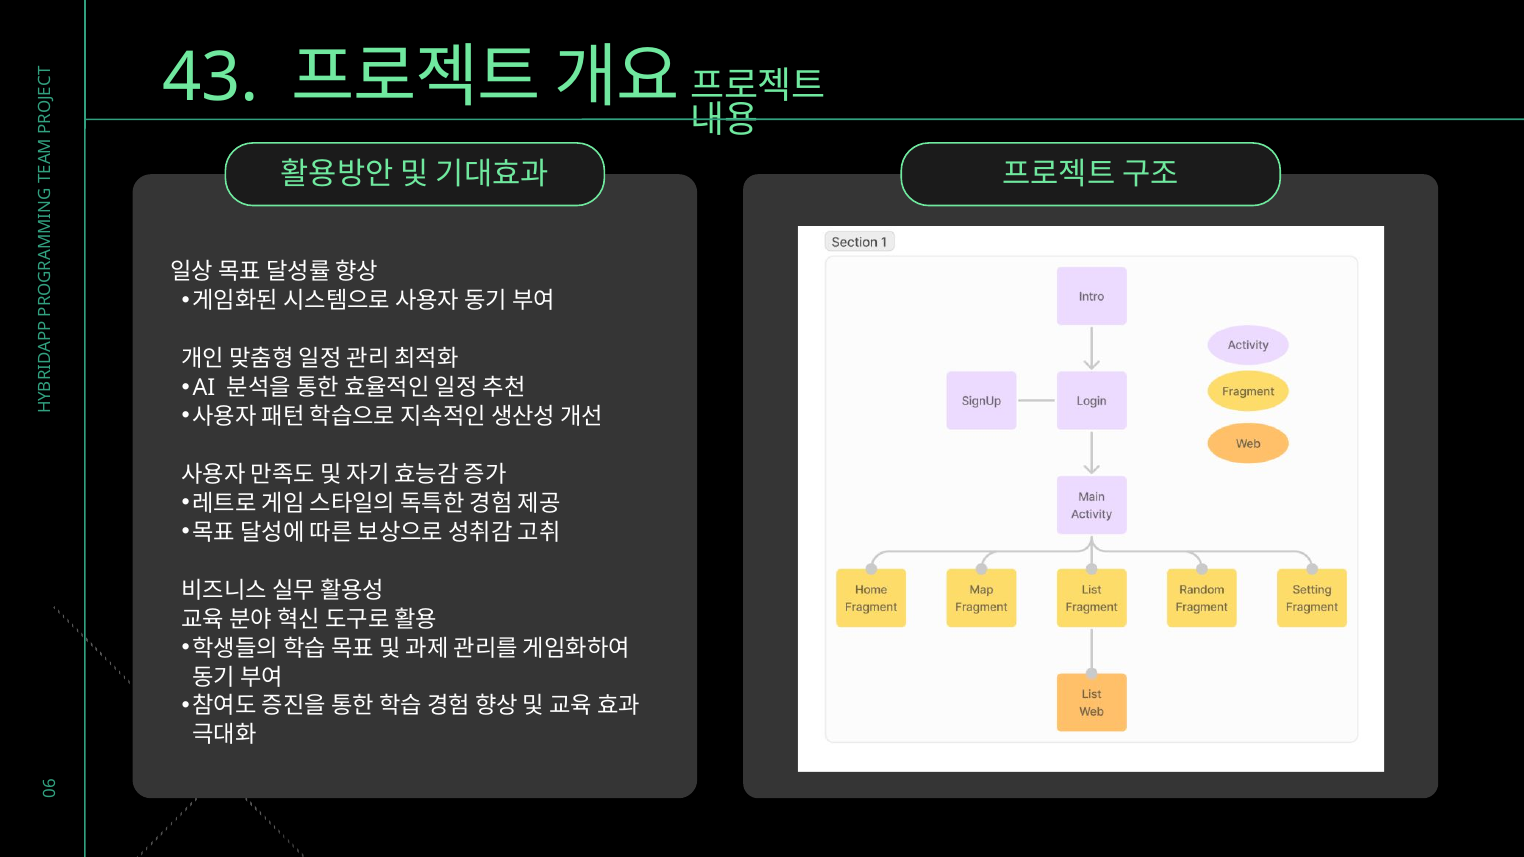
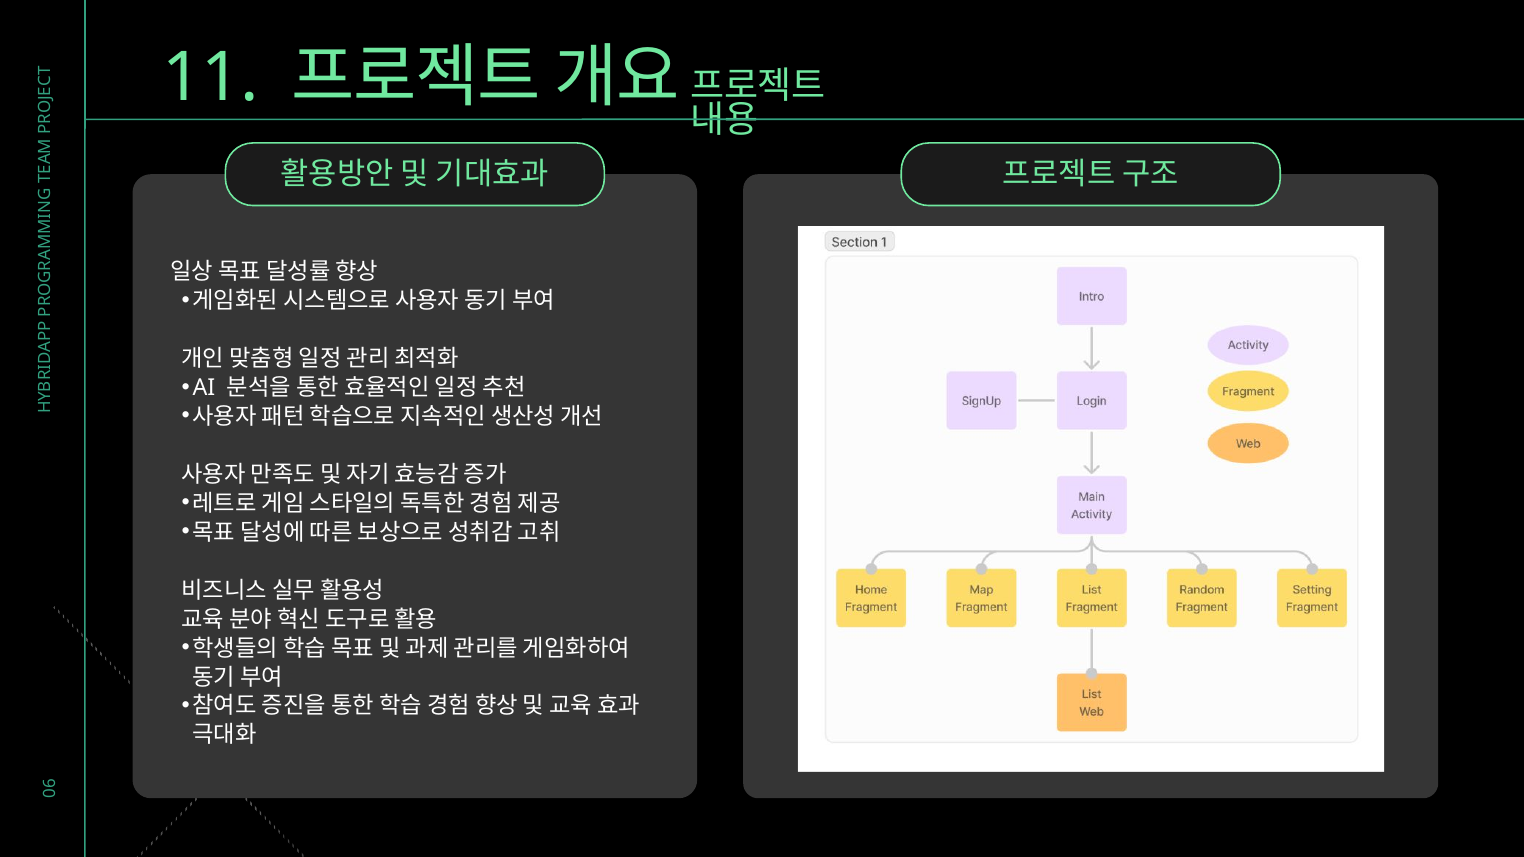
43: 43 -> 11
